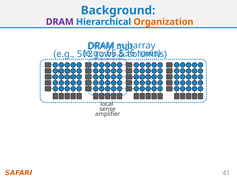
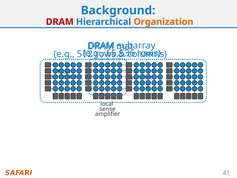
DRAM at (60, 22) colour: purple -> red
